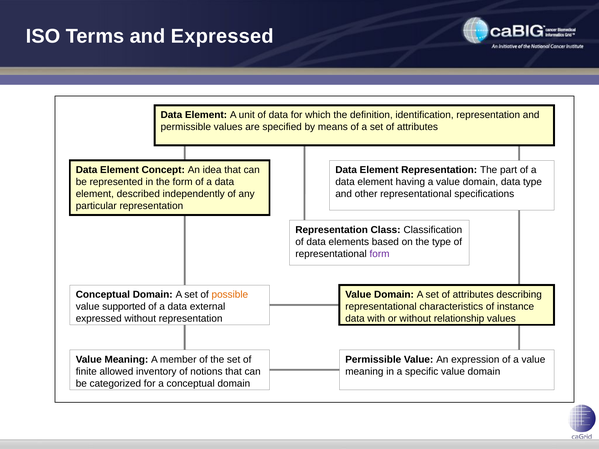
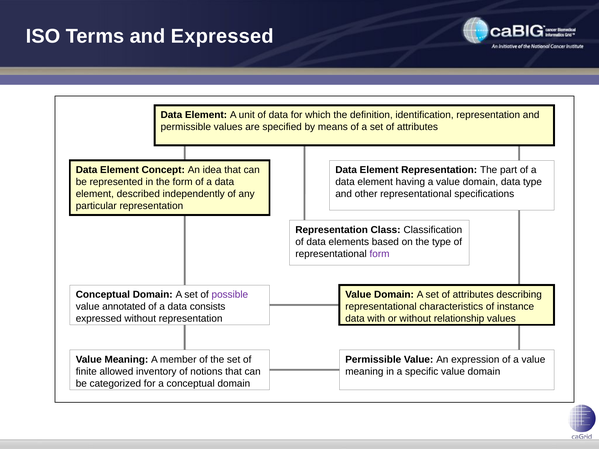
possible colour: orange -> purple
supported: supported -> annotated
external: external -> consists
